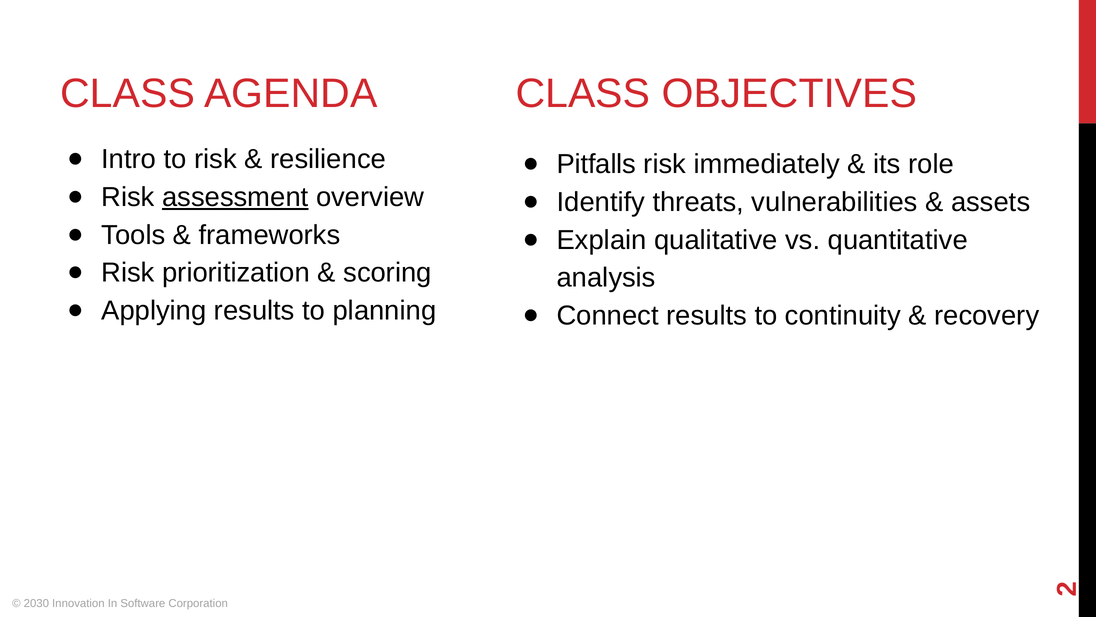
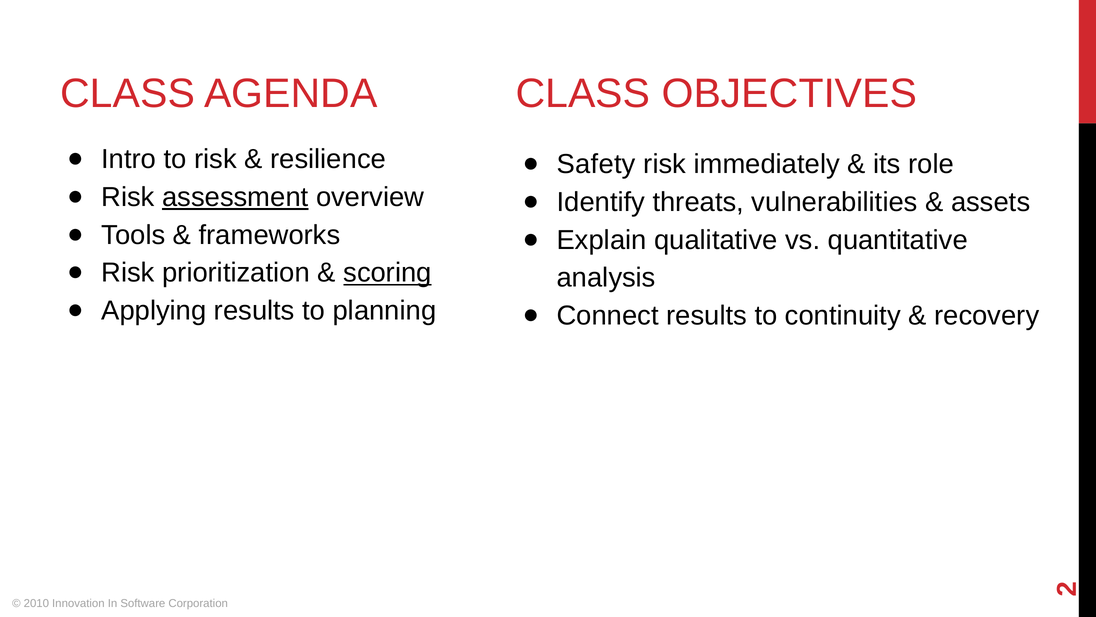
Pitfalls: Pitfalls -> Safety
scoring underline: none -> present
2030: 2030 -> 2010
